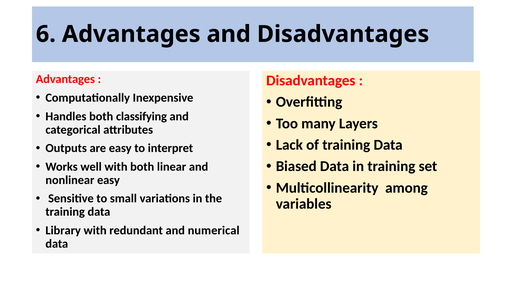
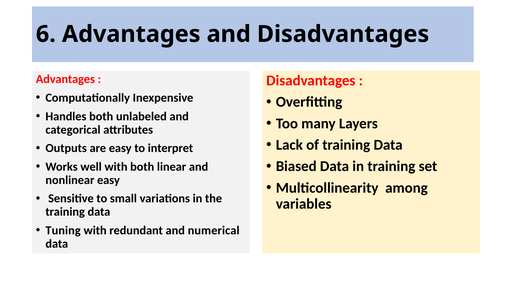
classifying: classifying -> unlabeled
Library: Library -> Tuning
